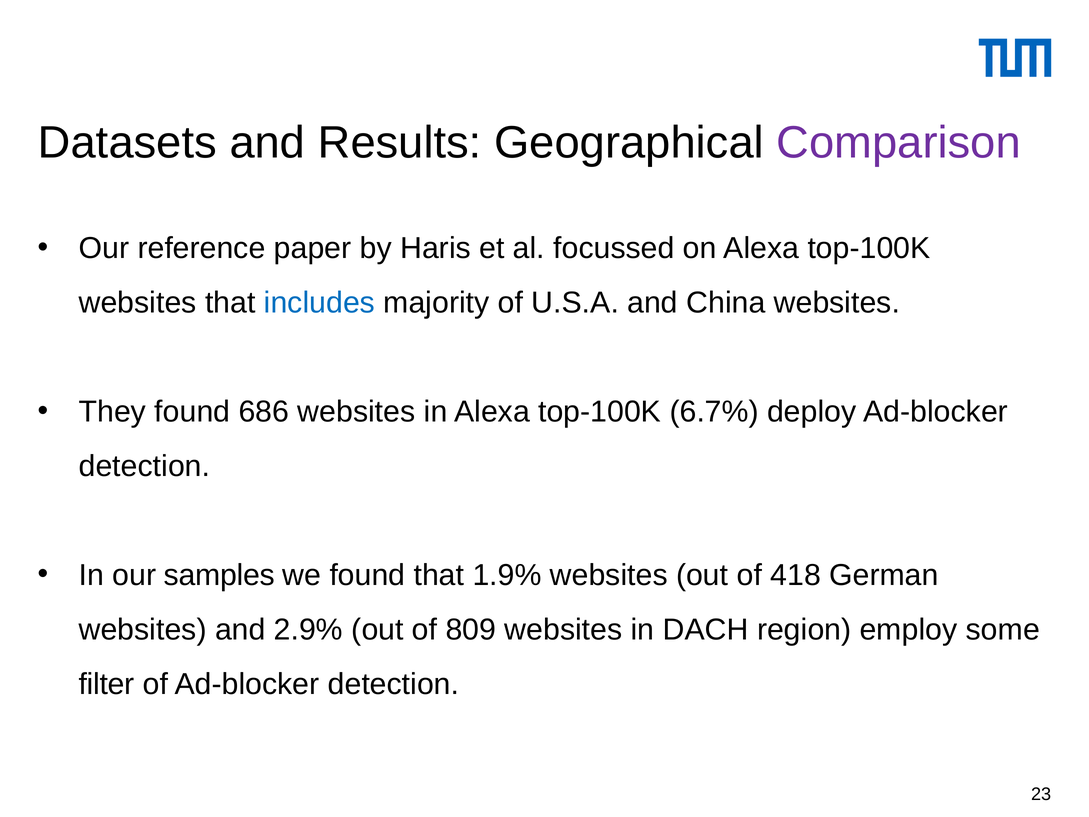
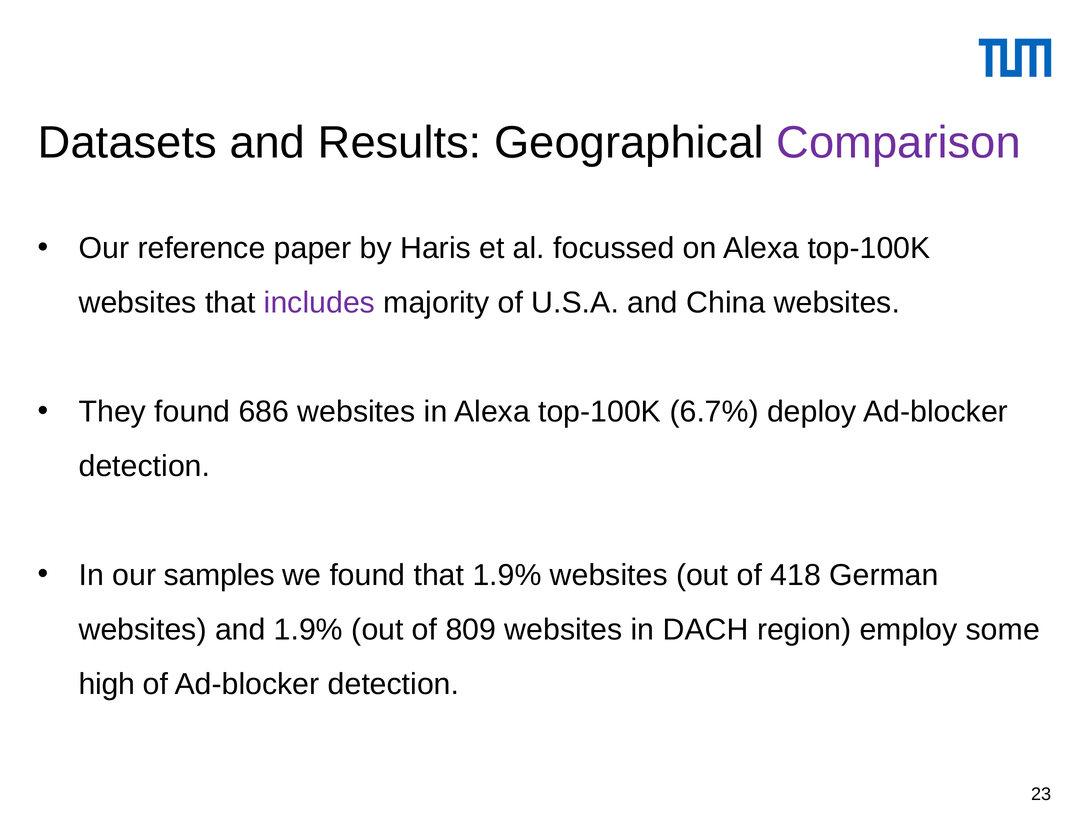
includes colour: blue -> purple
and 2.9%: 2.9% -> 1.9%
filter: filter -> high
